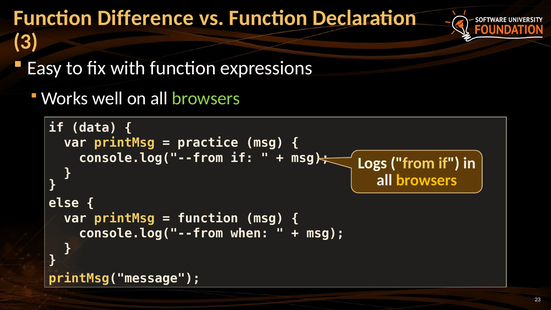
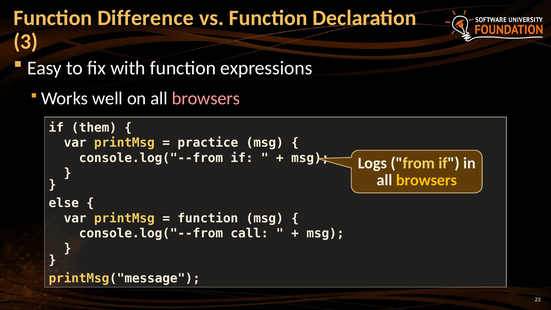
browsers at (206, 99) colour: light green -> pink
data: data -> them
when: when -> call
